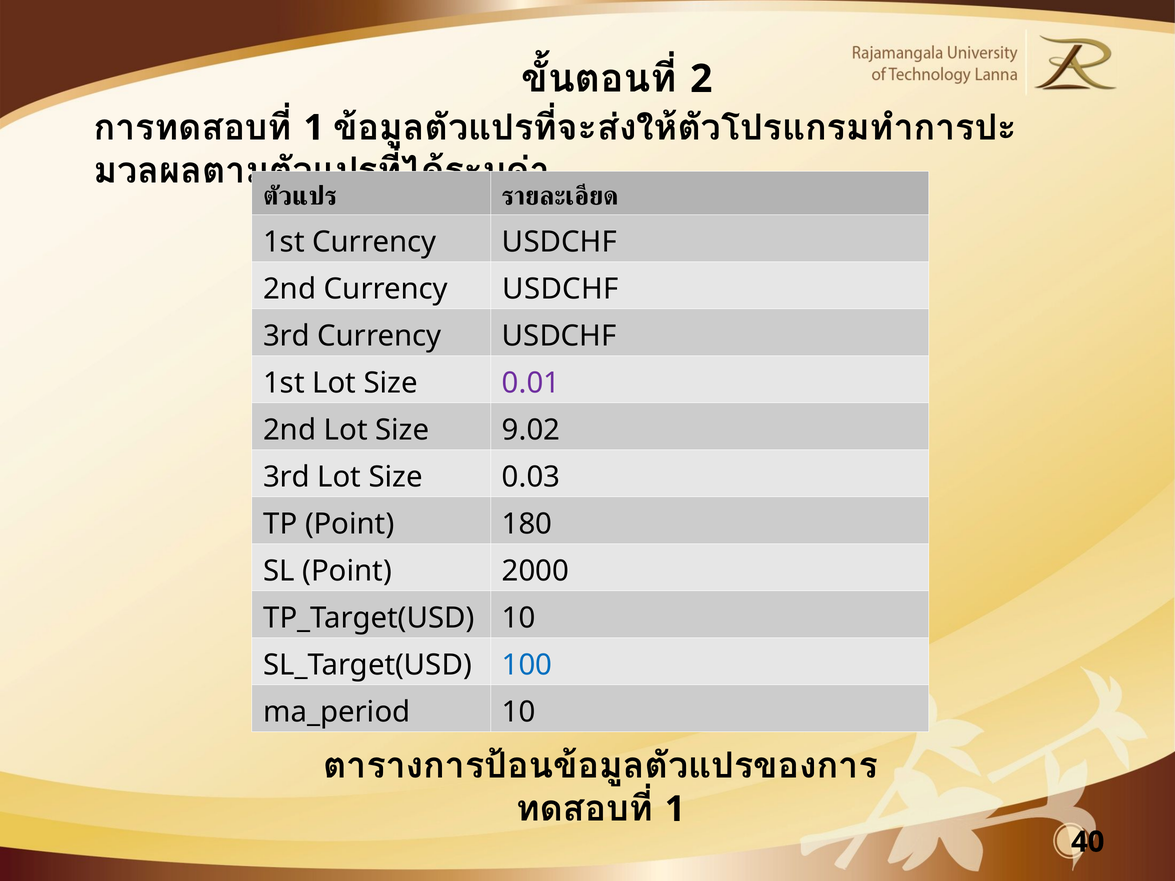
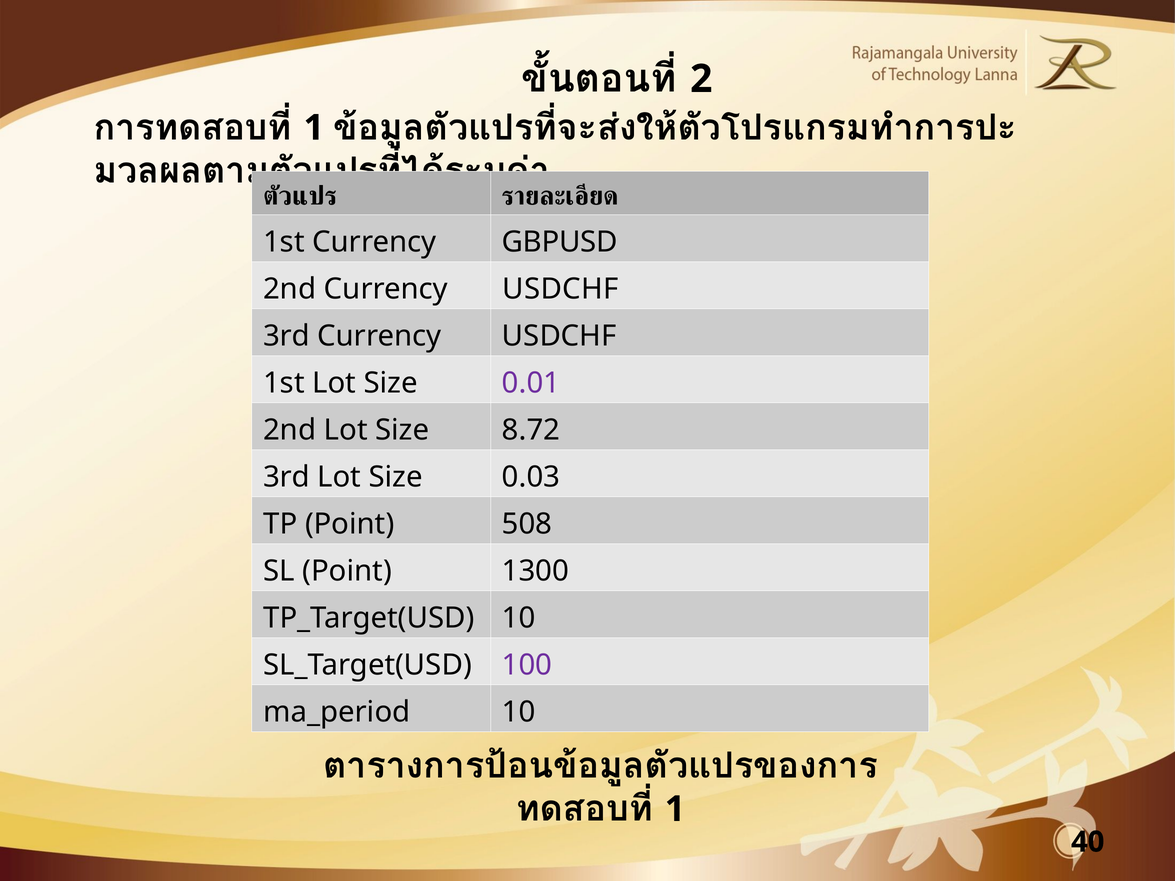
1st Currency USDCHF: USDCHF -> GBPUSD
9.02: 9.02 -> 8.72
180: 180 -> 508
2000: 2000 -> 1300
100 colour: blue -> purple
